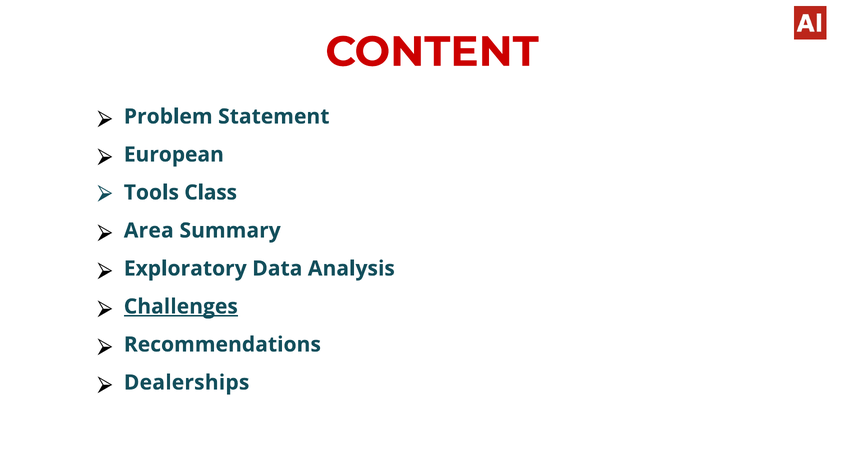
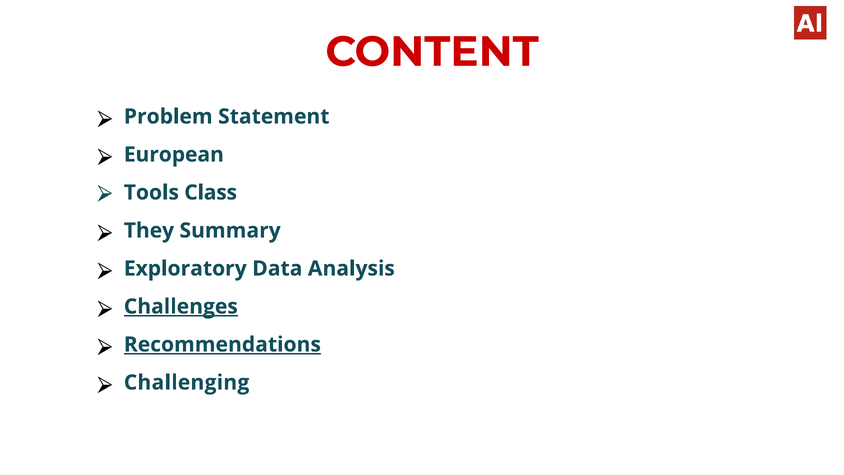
Area: Area -> They
Recommendations underline: none -> present
Dealerships: Dealerships -> Challenging
